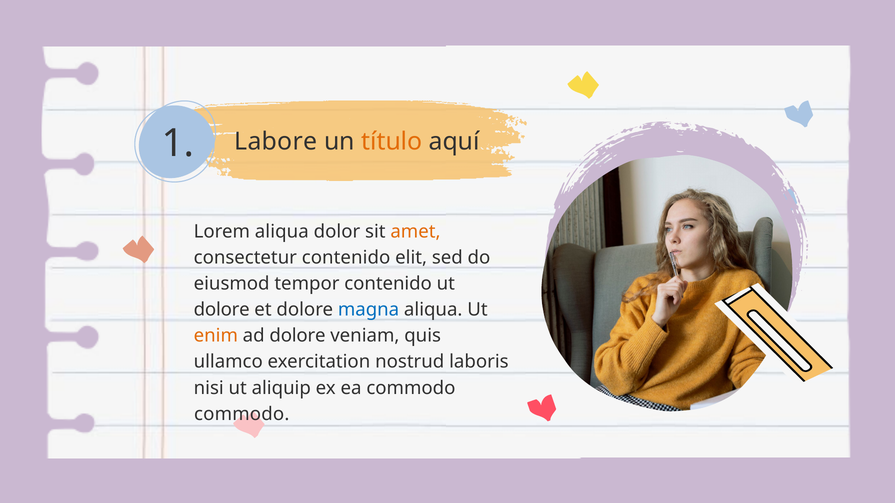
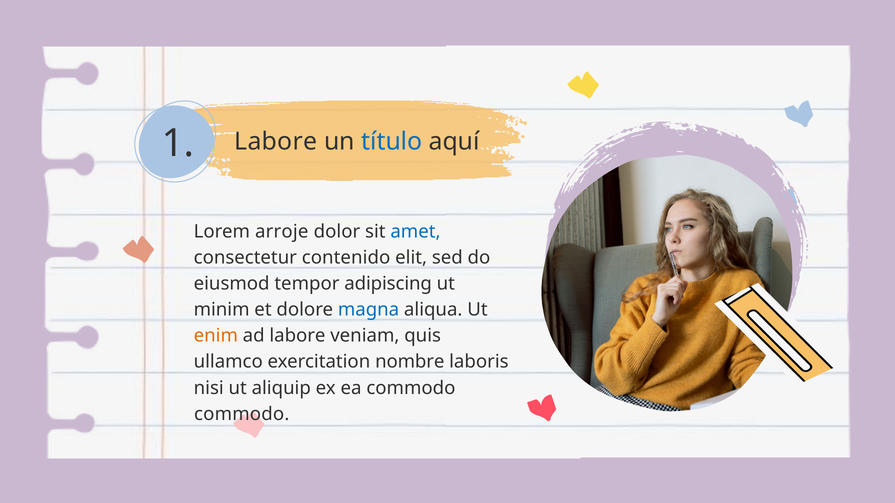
título colour: orange -> blue
Lorem aliqua: aliqua -> arroje
amet colour: orange -> blue
tempor contenido: contenido -> adipiscing
dolore at (222, 310): dolore -> minim
ad dolore: dolore -> labore
nostrud: nostrud -> nombre
